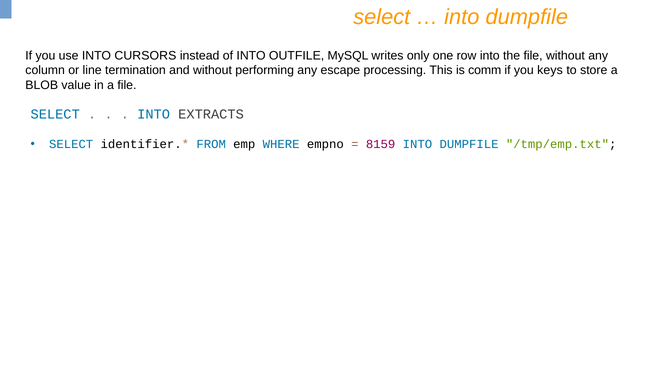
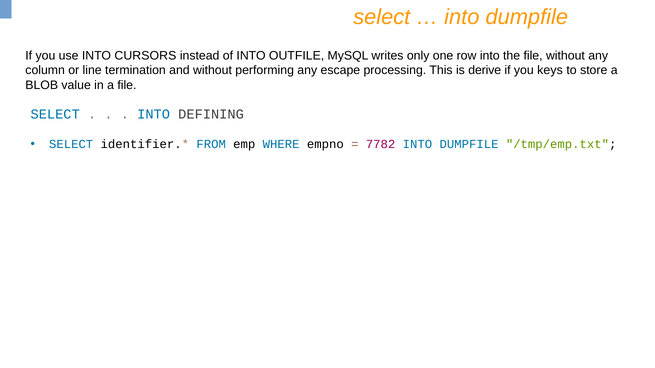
comm: comm -> derive
EXTRACTS: EXTRACTS -> DEFINING
8159: 8159 -> 7782
